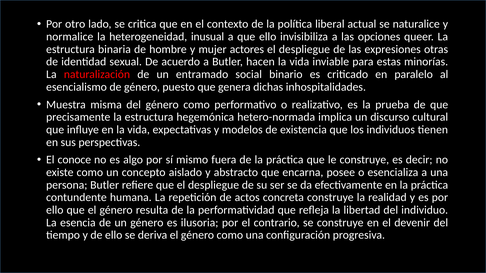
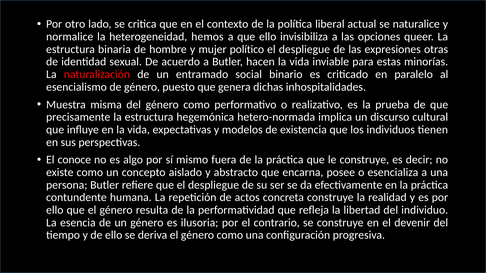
inusual: inusual -> hemos
actores: actores -> político
